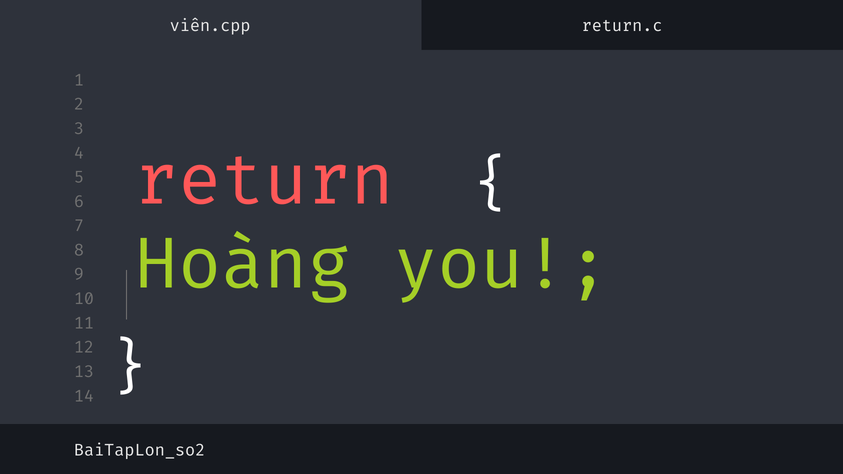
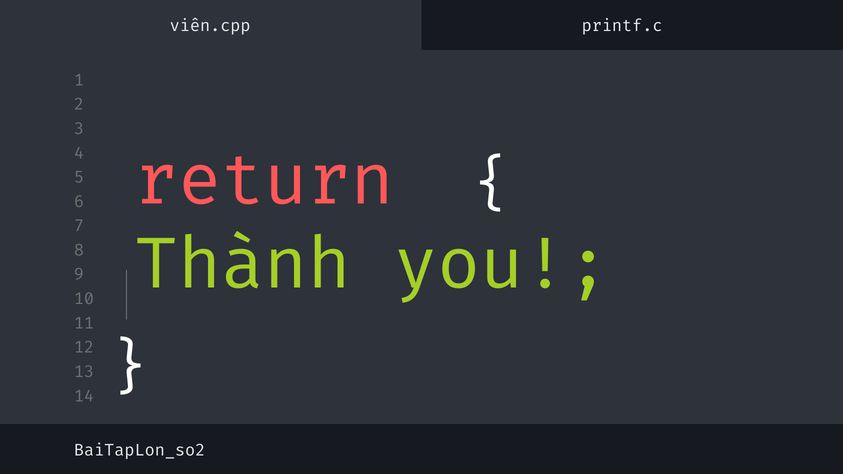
return.c++: return.c++ -> printf.c++
Hoàng: Hoàng -> Thành
